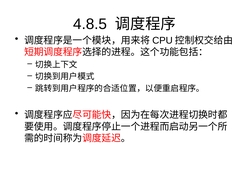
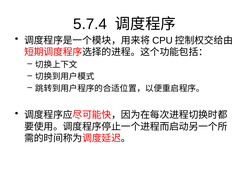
4.8.5: 4.8.5 -> 5.7.4
